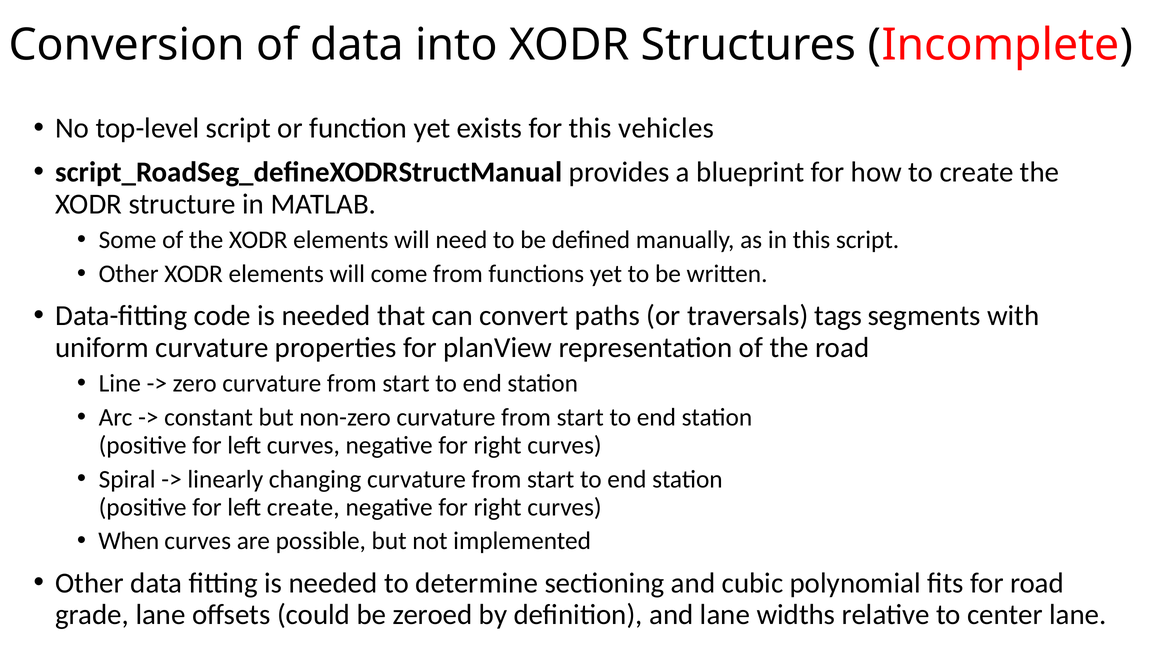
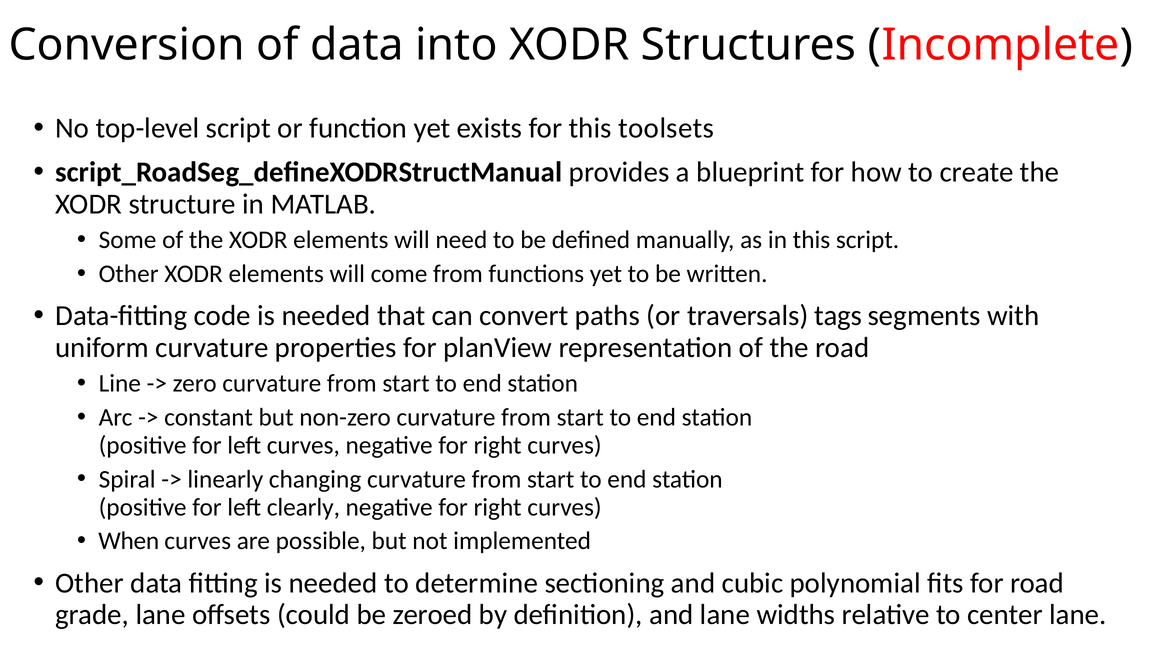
vehicles: vehicles -> toolsets
left create: create -> clearly
